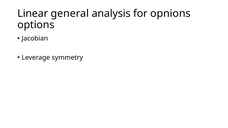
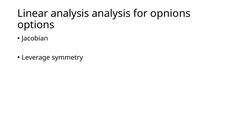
Linear general: general -> analysis
